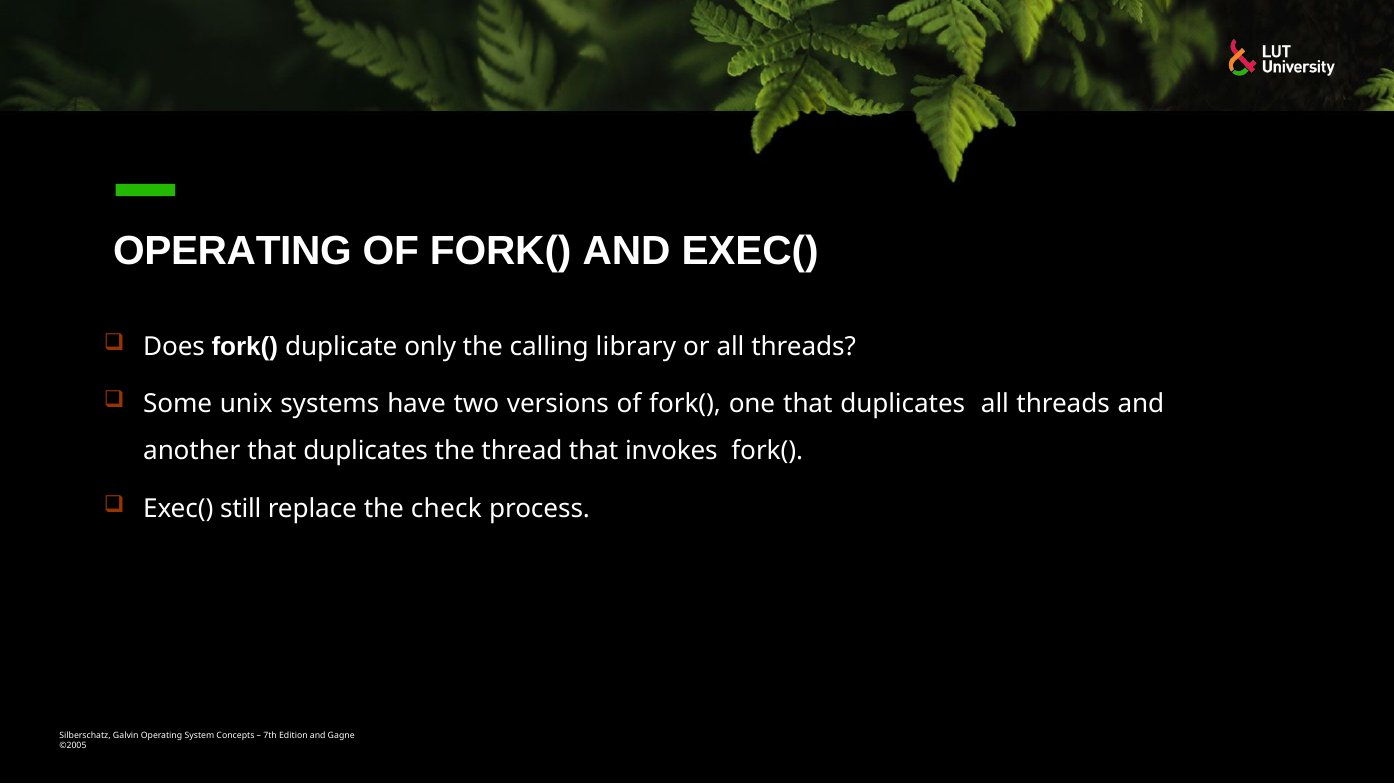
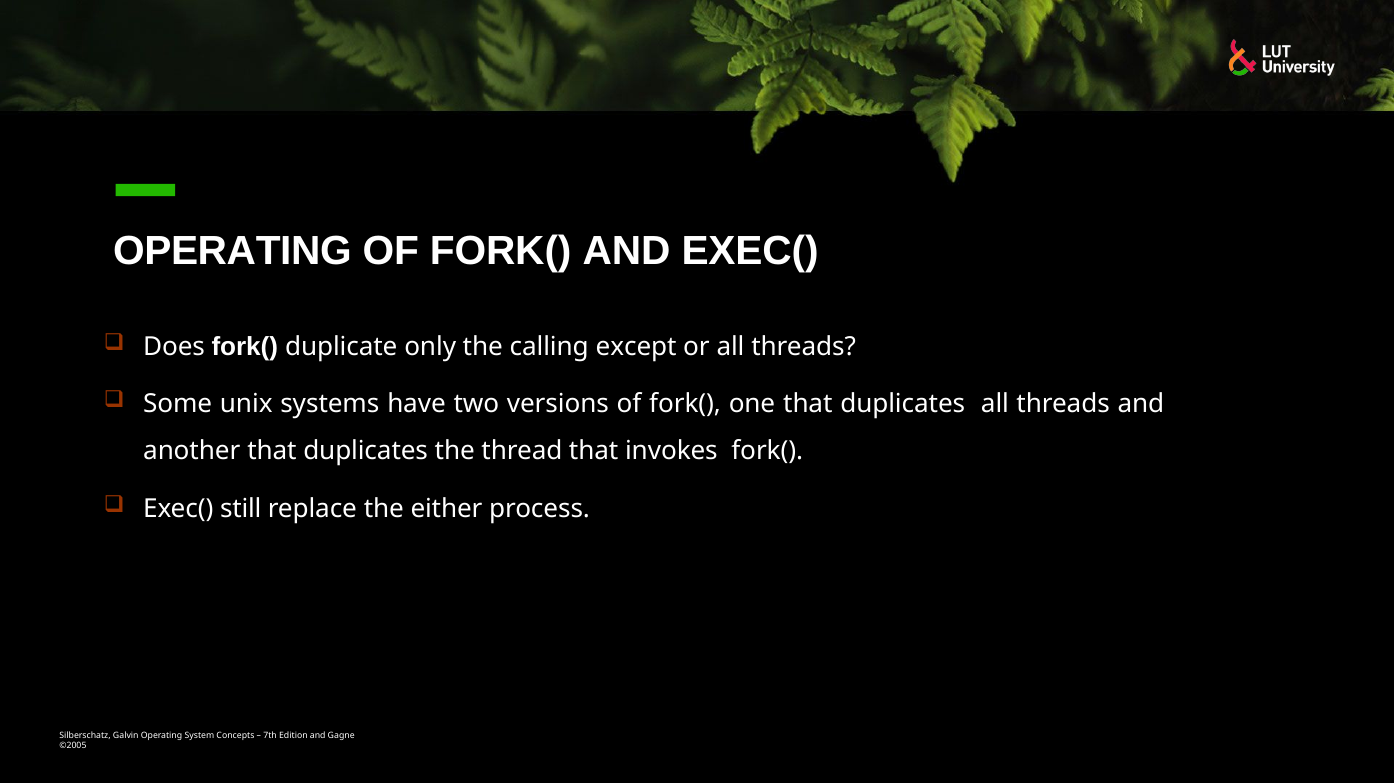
library: library -> except
check: check -> either
